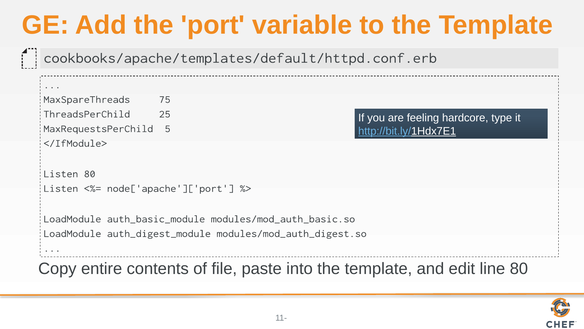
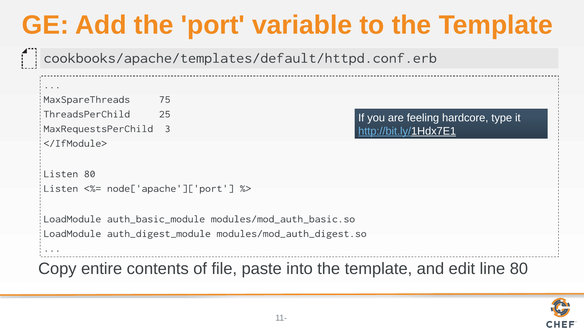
5: 5 -> 3
